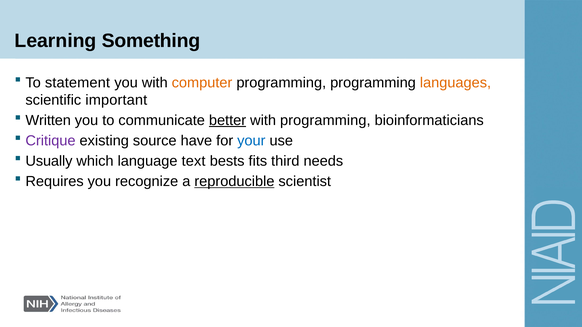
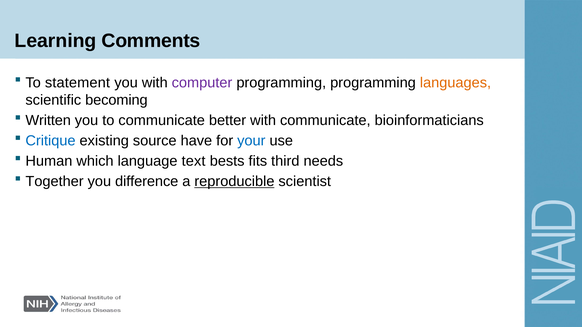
Something: Something -> Comments
computer colour: orange -> purple
important: important -> becoming
better underline: present -> none
with programming: programming -> communicate
Critique colour: purple -> blue
Usually: Usually -> Human
Requires: Requires -> Together
recognize: recognize -> difference
